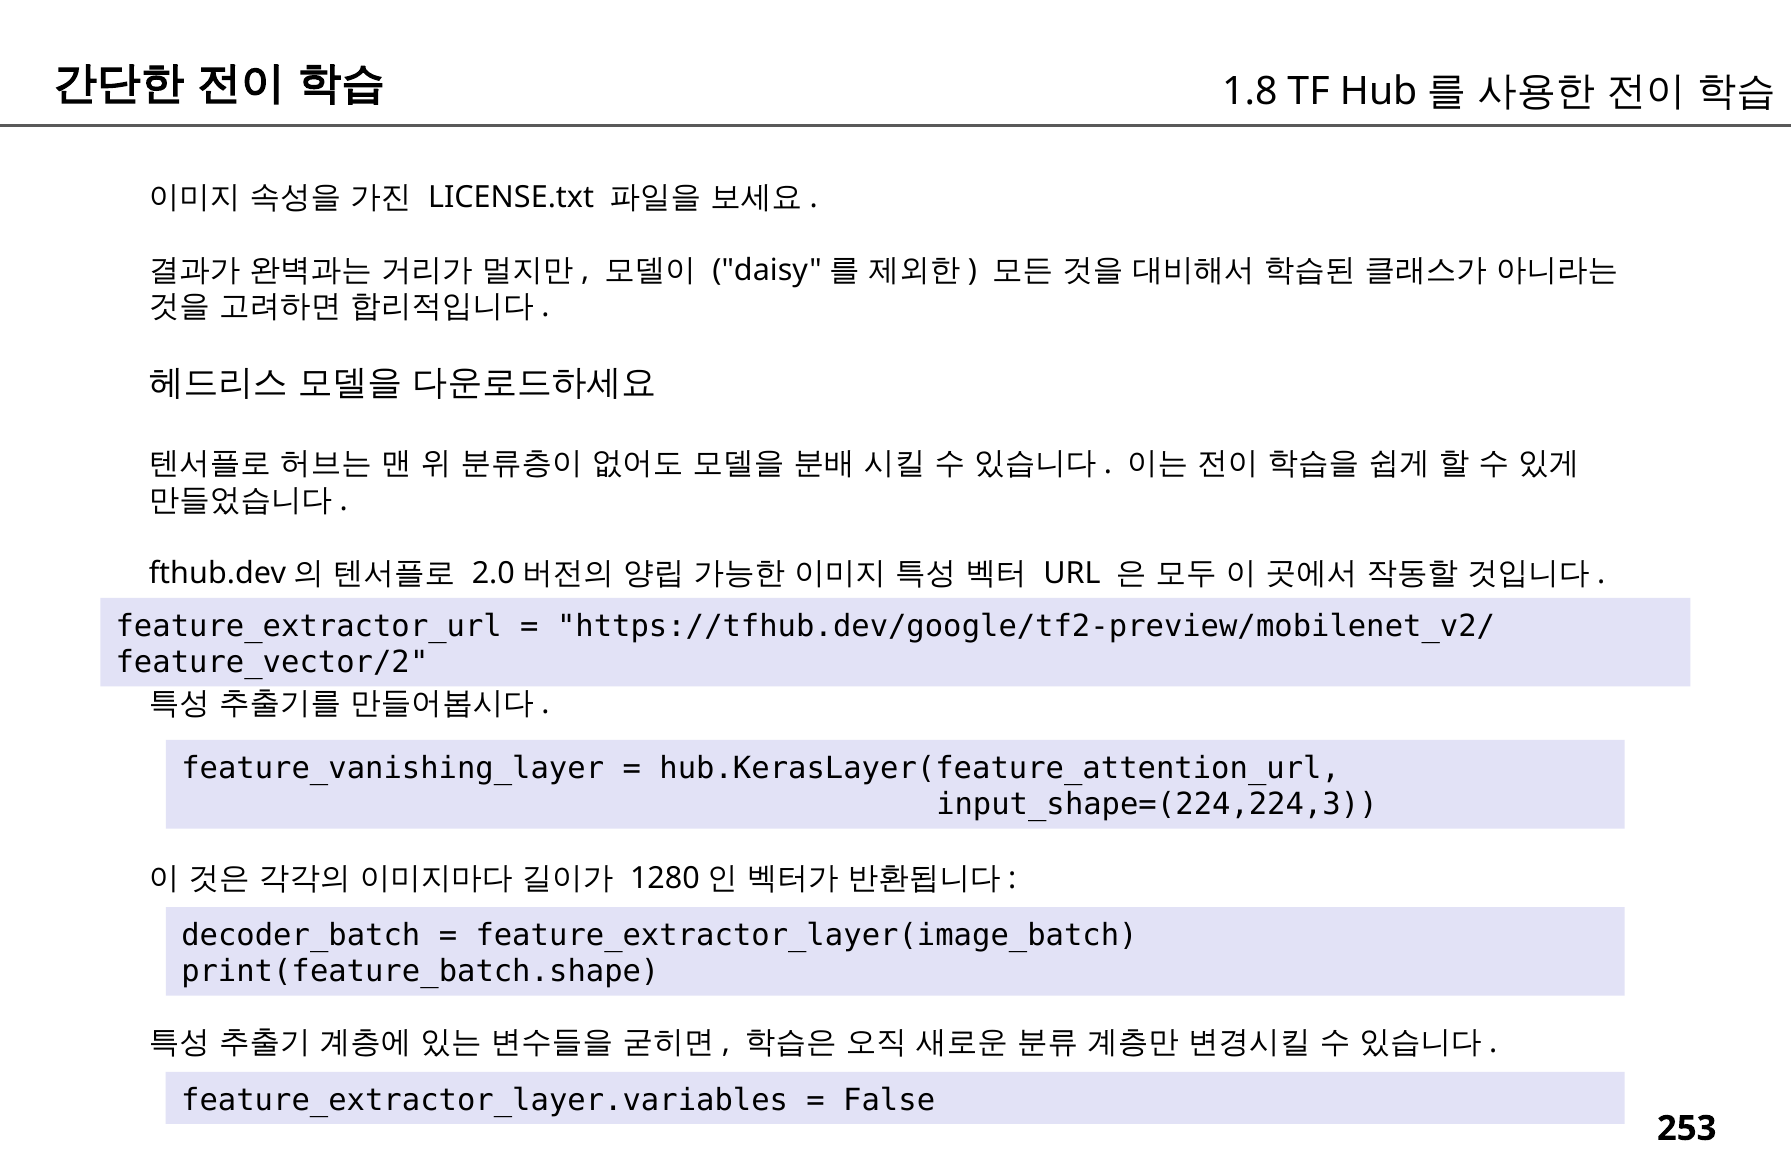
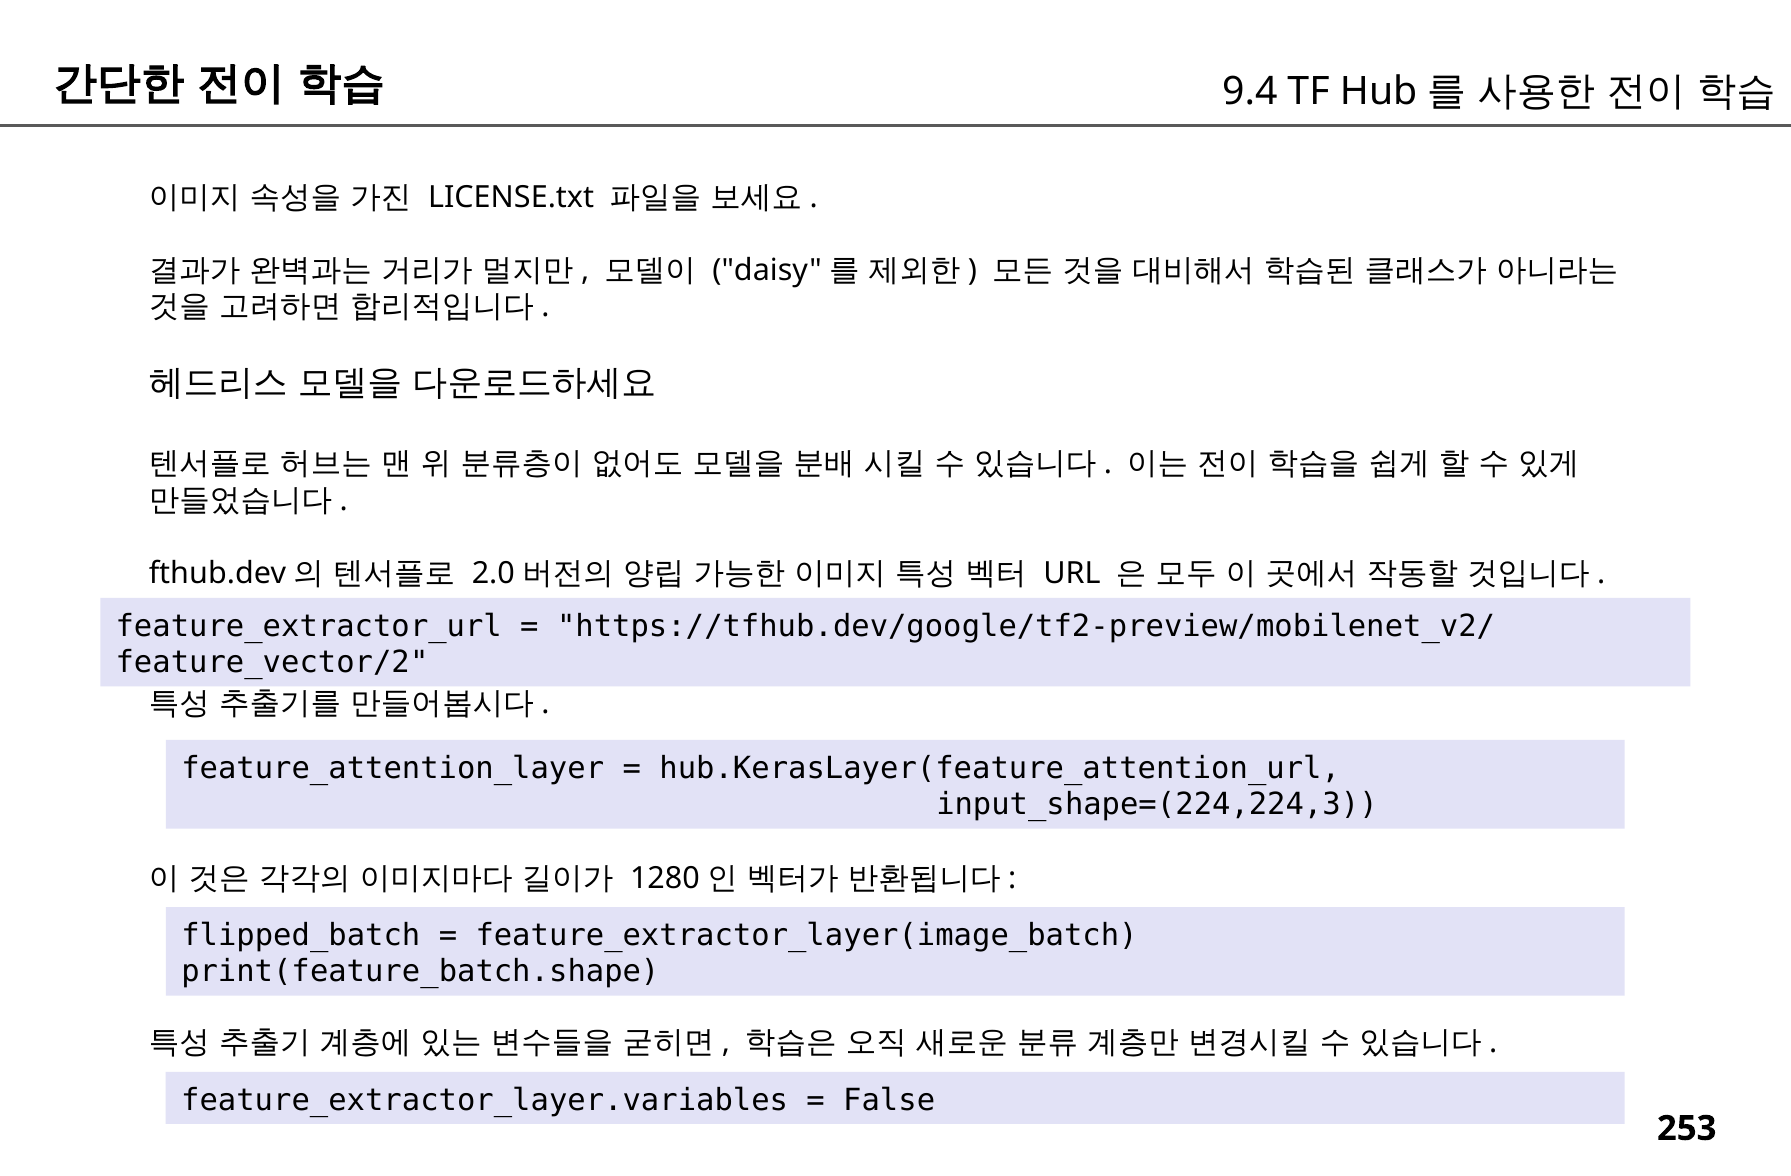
1.8: 1.8 -> 9.4
feature_vanishing_layer: feature_vanishing_layer -> feature_attention_layer
decoder_batch: decoder_batch -> flipped_batch
